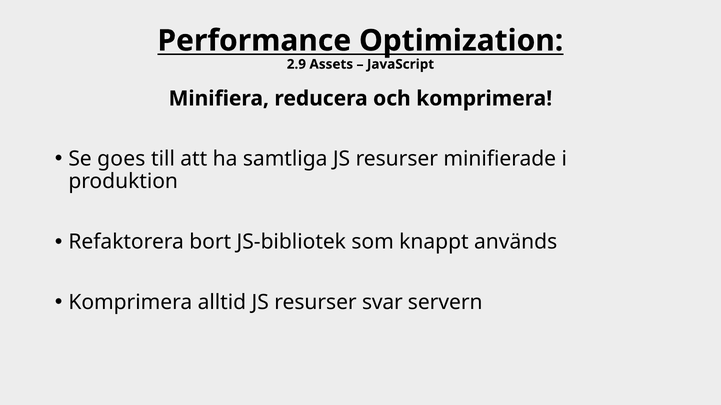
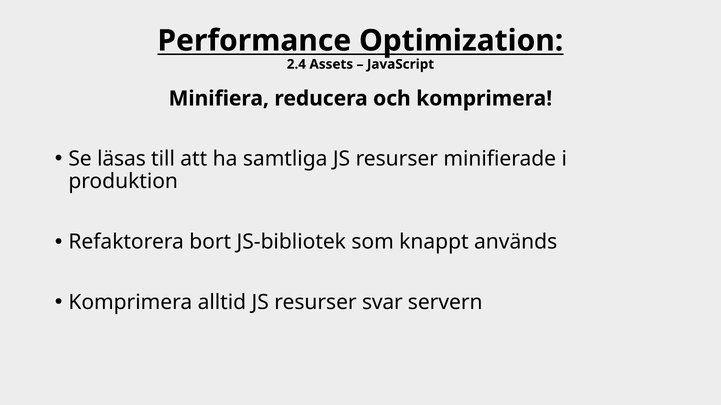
2.9: 2.9 -> 2.4
goes: goes -> läsas
